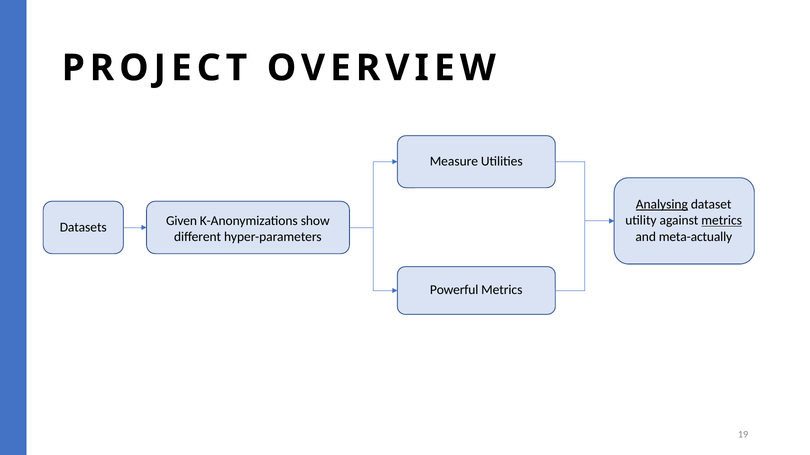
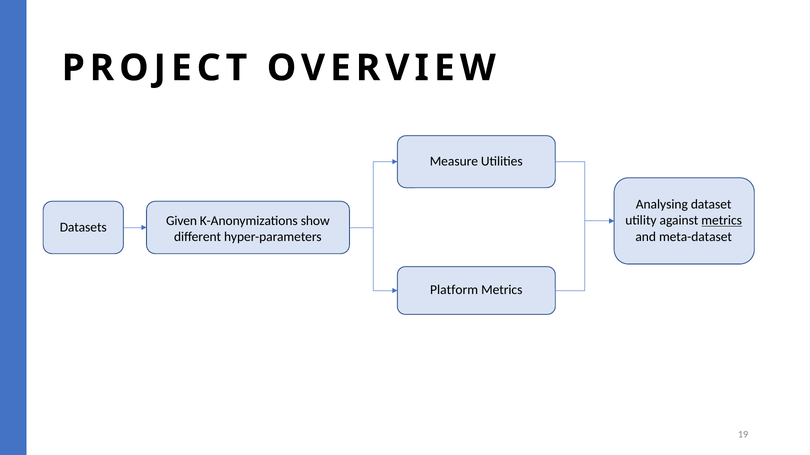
Analysing underline: present -> none
meta-actually: meta-actually -> meta-dataset
Powerful: Powerful -> Platform
